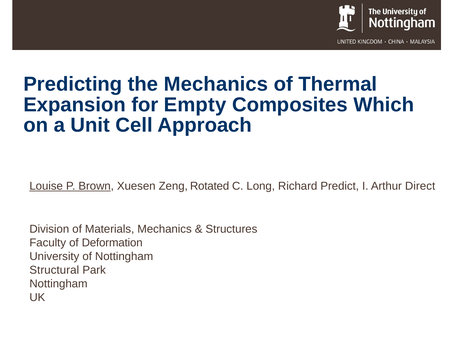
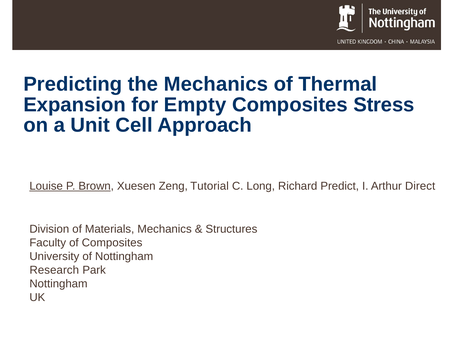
Which: Which -> Stress
Rotated: Rotated -> Tutorial
of Deformation: Deformation -> Composites
Structural: Structural -> Research
